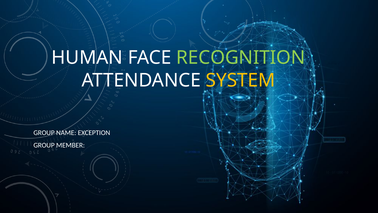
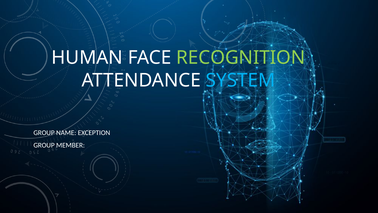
SYSTEM colour: yellow -> light blue
